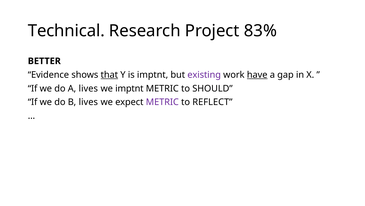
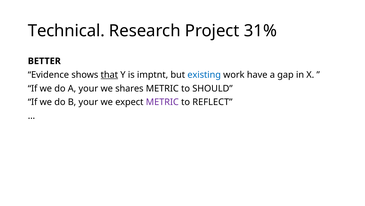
83%: 83% -> 31%
existing colour: purple -> blue
have underline: present -> none
A lives: lives -> your
we imptnt: imptnt -> shares
B lives: lives -> your
